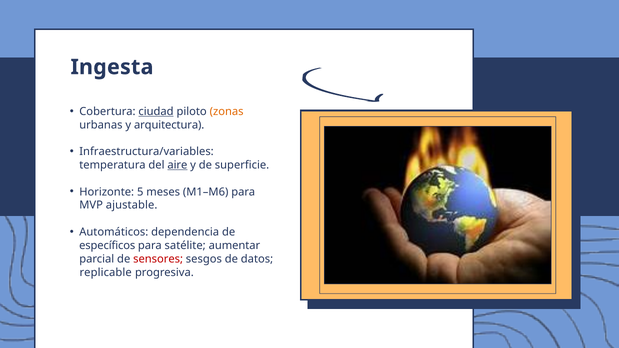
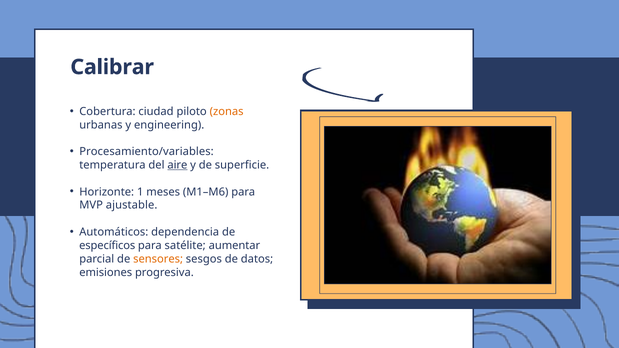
Ingesta: Ingesta -> Calibrar
ciudad underline: present -> none
arquitectura: arquitectura -> engineering
Infraestructura/variables: Infraestructura/variables -> Procesamiento/variables
5: 5 -> 1
sensores colour: red -> orange
replicable: replicable -> emisiones
